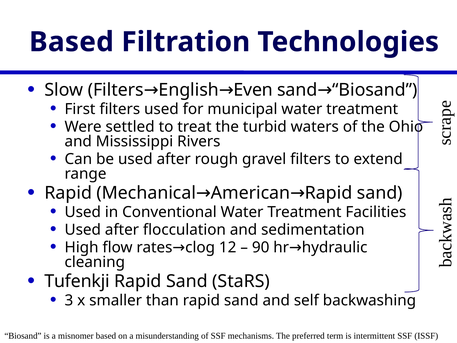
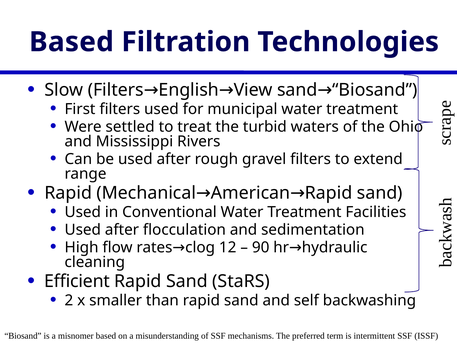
Even: Even -> View
Tufenkji: Tufenkji -> Efficient
3: 3 -> 2
